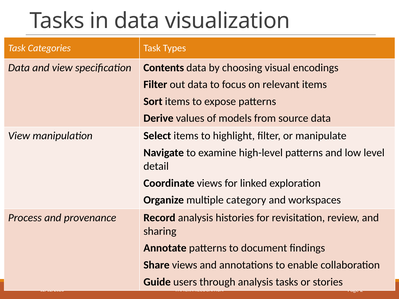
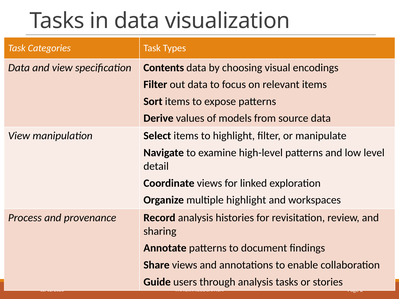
multiple category: category -> highlight
